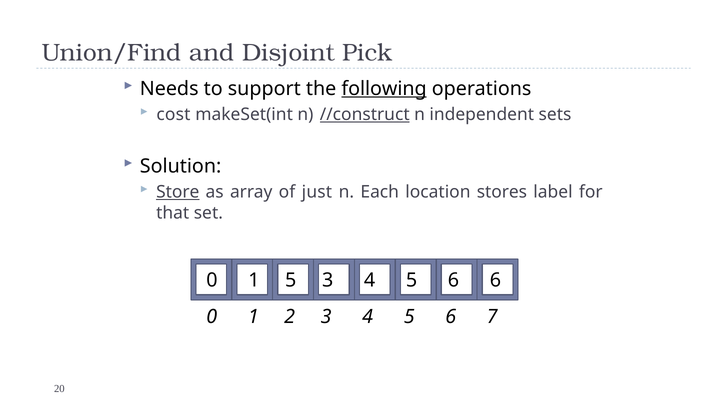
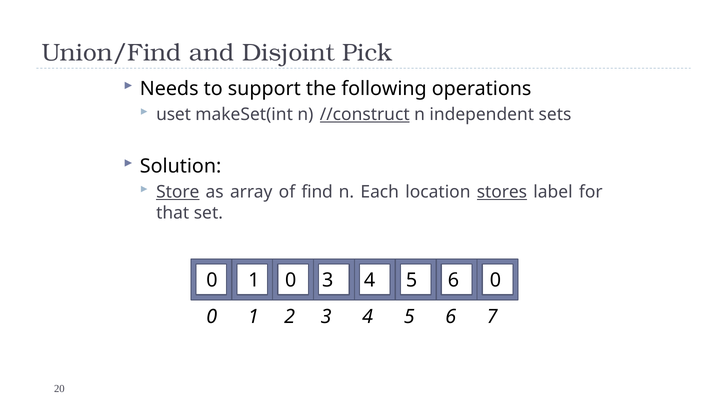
following underline: present -> none
cost: cost -> uset
just: just -> find
stores underline: none -> present
1 5: 5 -> 0
6 6: 6 -> 0
